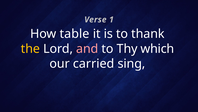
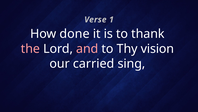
table: table -> done
the colour: yellow -> pink
which: which -> vision
